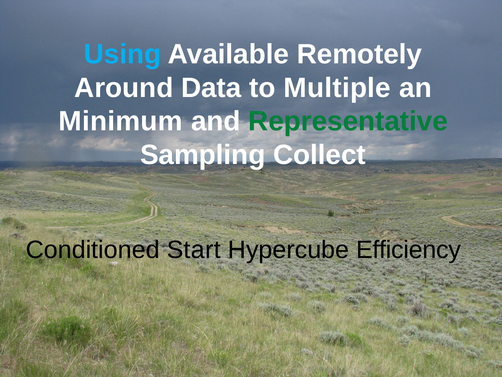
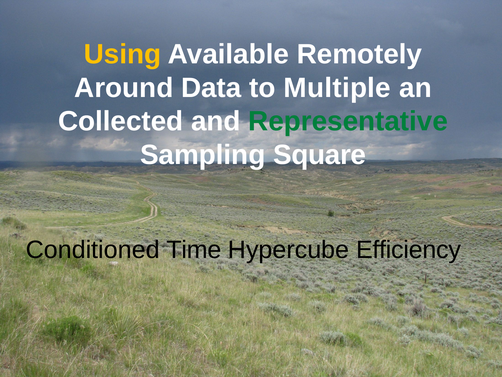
Using colour: light blue -> yellow
Minimum: Minimum -> Collected
Collect: Collect -> Square
Start: Start -> Time
